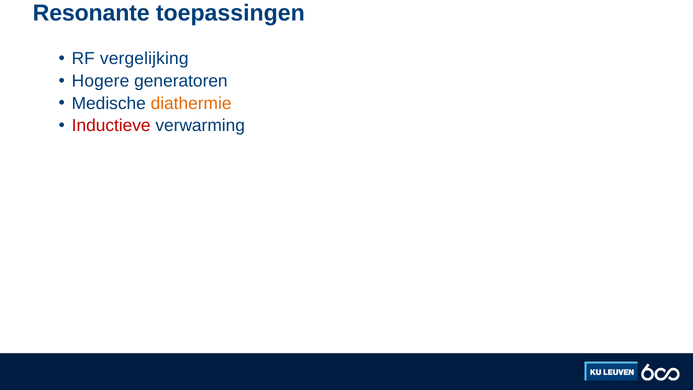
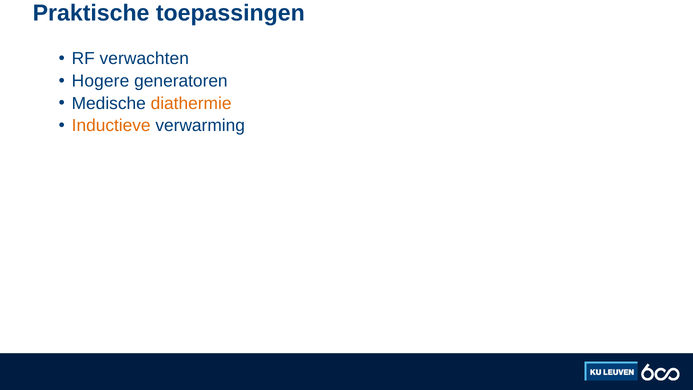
Resonante: Resonante -> Praktische
vergelijking: vergelijking -> verwachten
Inductieve colour: red -> orange
